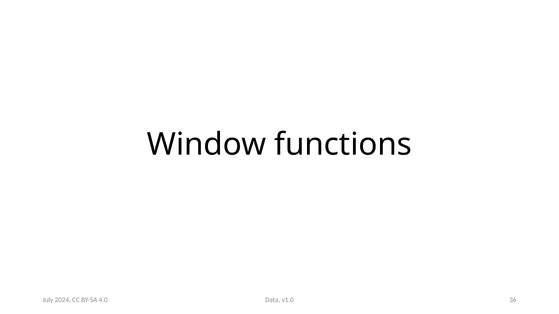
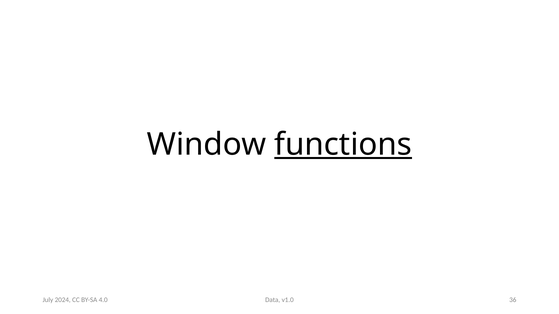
functions underline: none -> present
